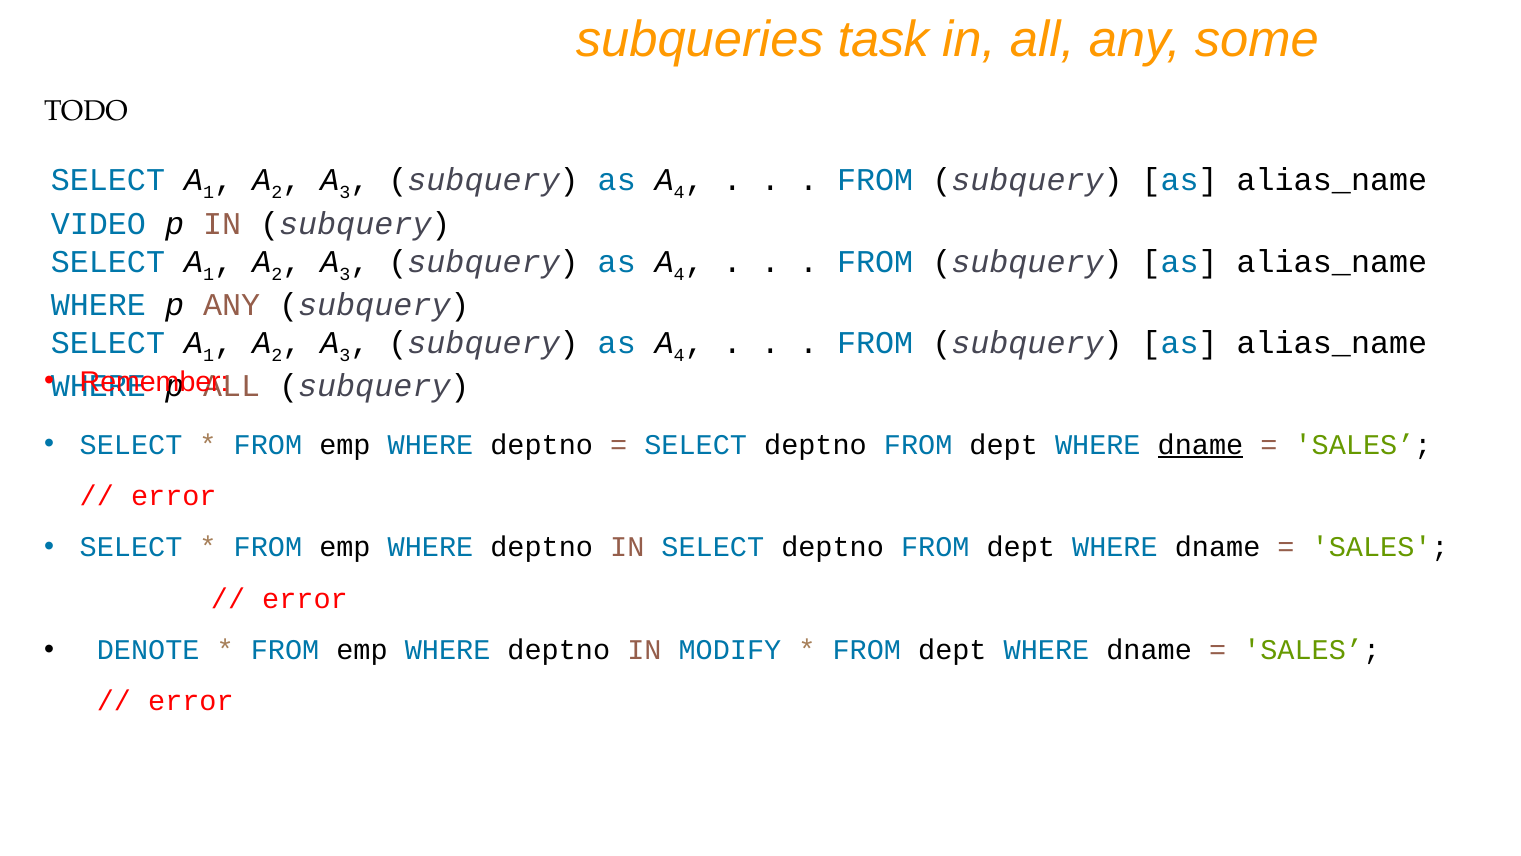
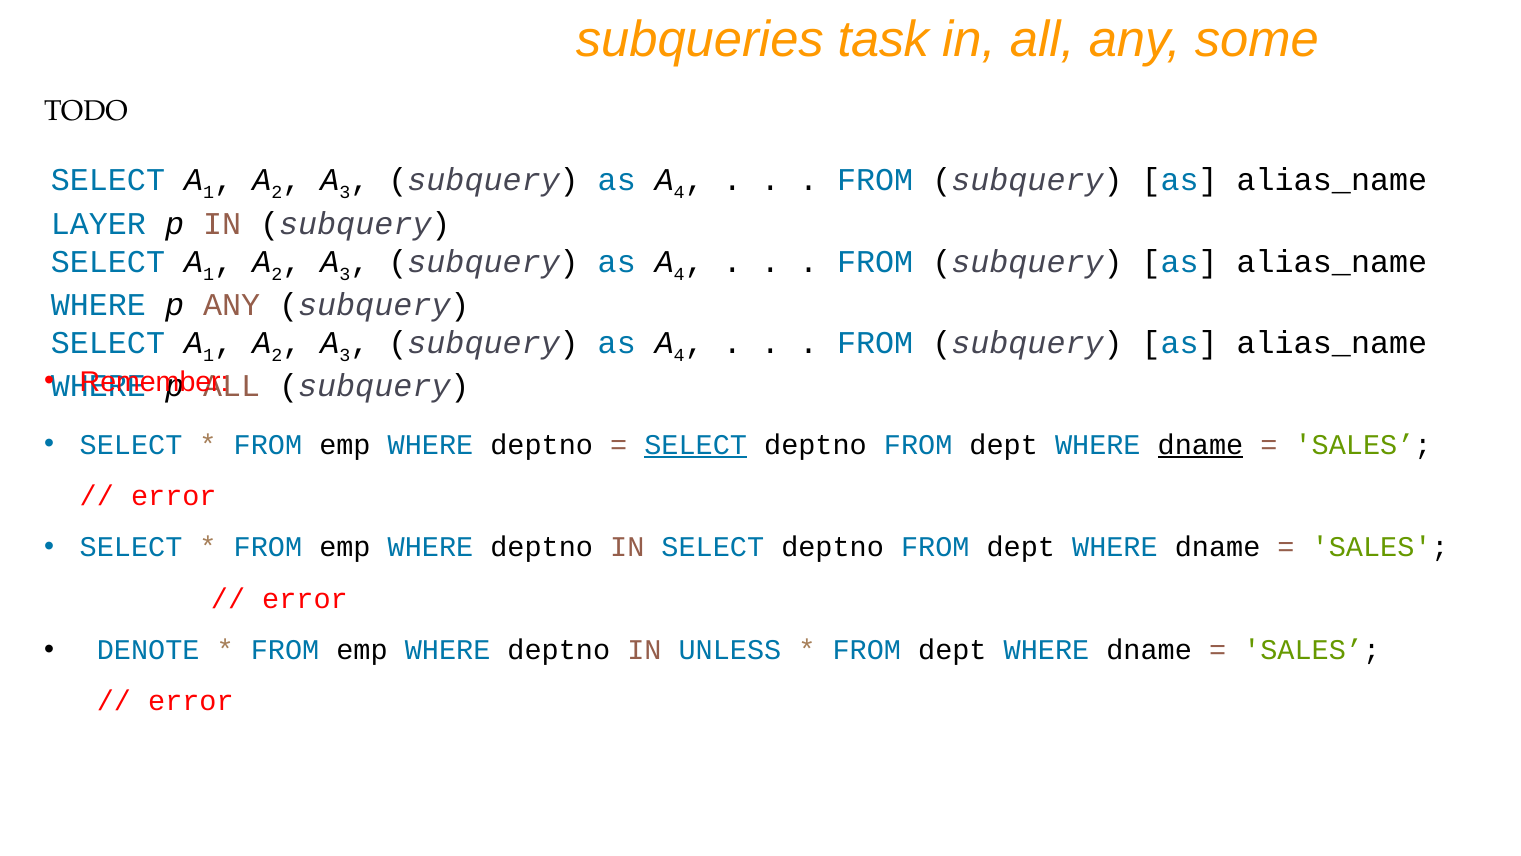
VIDEO: VIDEO -> LAYER
SELECT at (696, 445) underline: none -> present
MODIFY: MODIFY -> UNLESS
